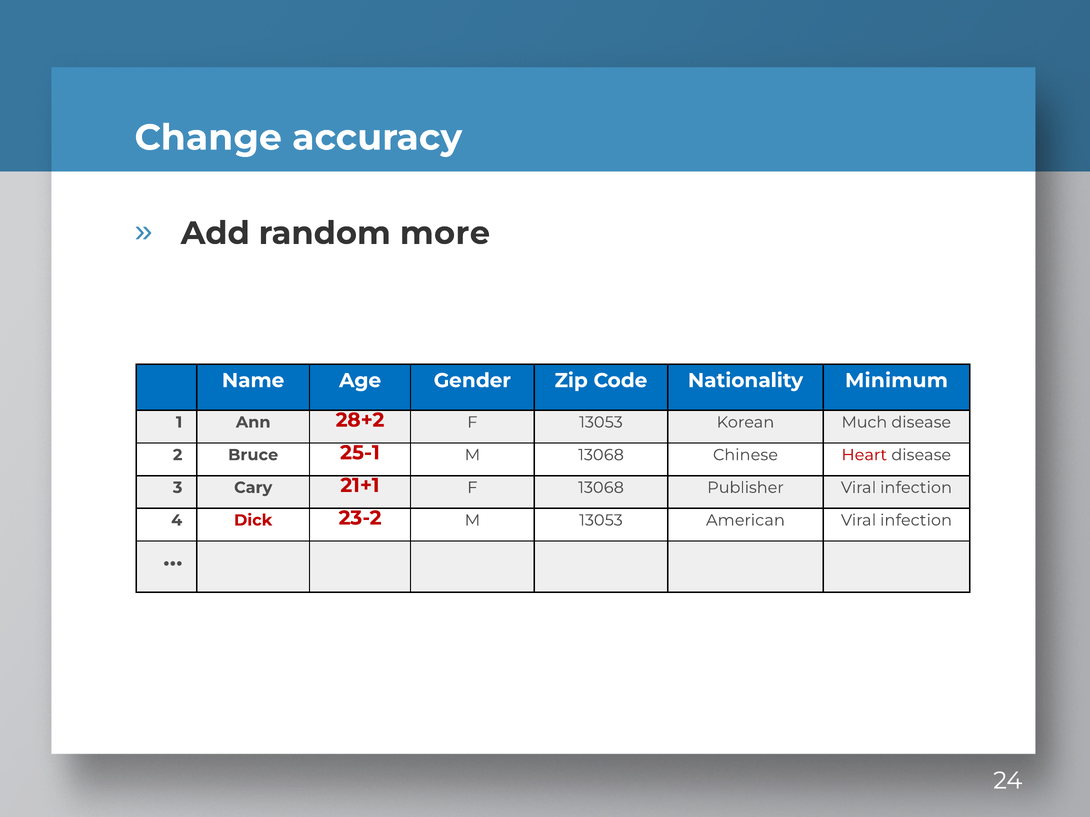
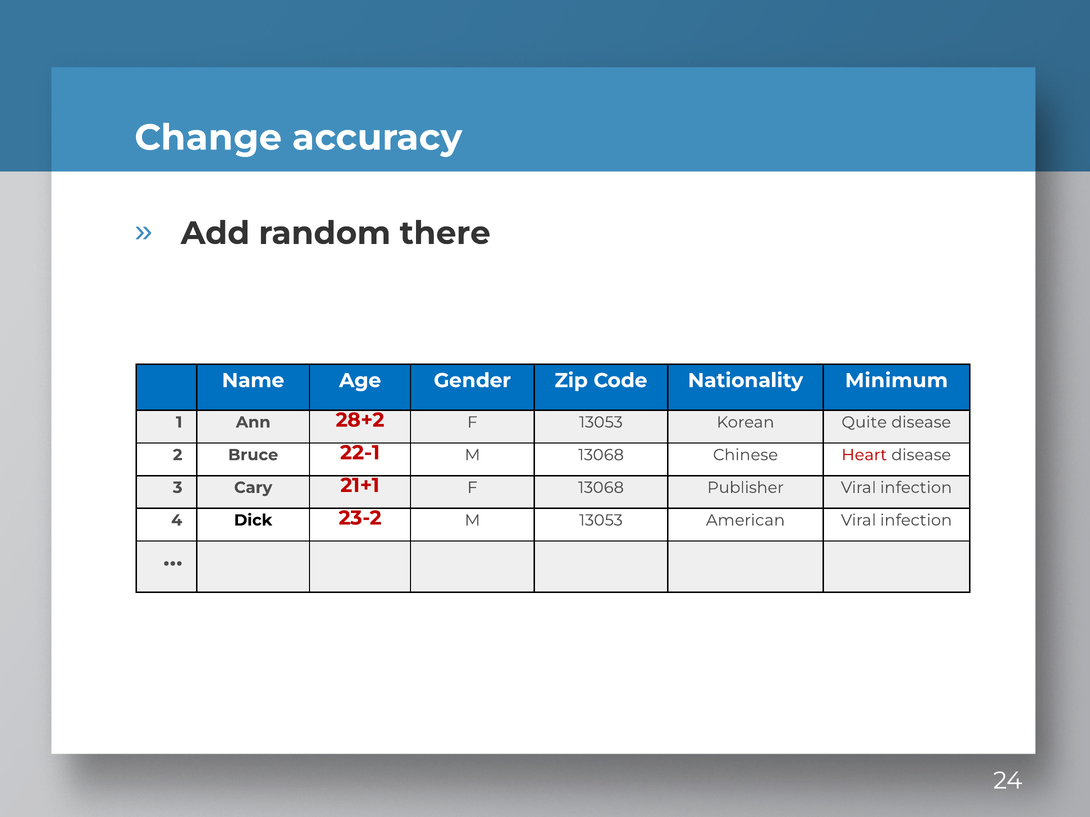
more: more -> there
Much: Much -> Quite
25-1: 25-1 -> 22-1
Dick colour: red -> black
